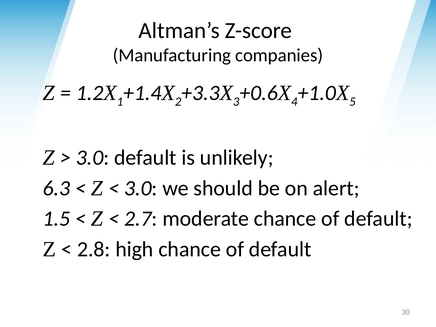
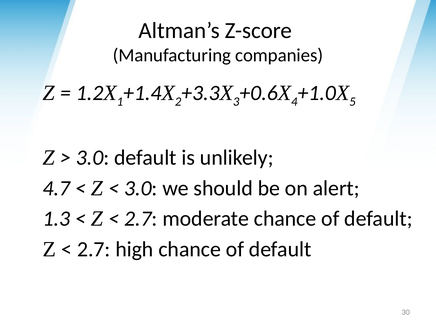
6.3: 6.3 -> 4.7
1.5: 1.5 -> 1.3
2.8 at (94, 249): 2.8 -> 2.7
